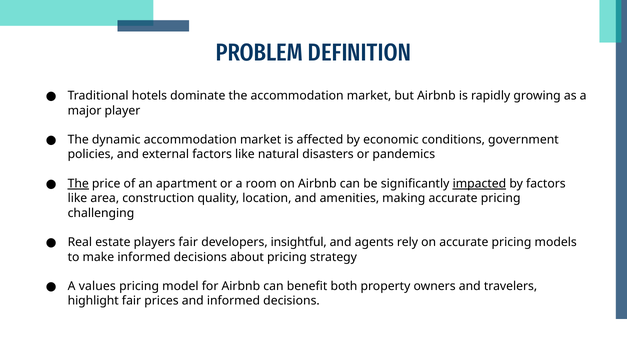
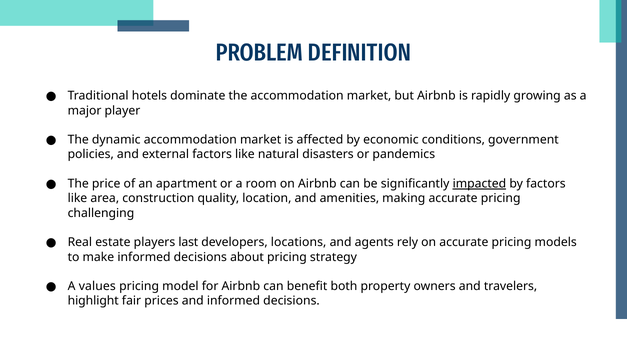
The at (78, 184) underline: present -> none
players fair: fair -> last
insightful: insightful -> locations
